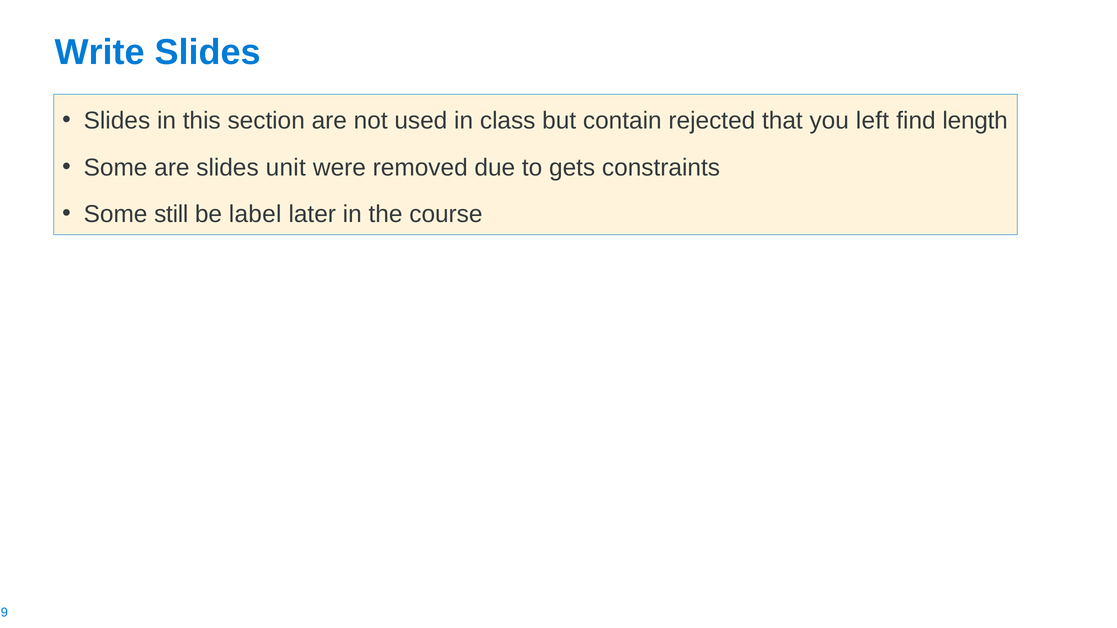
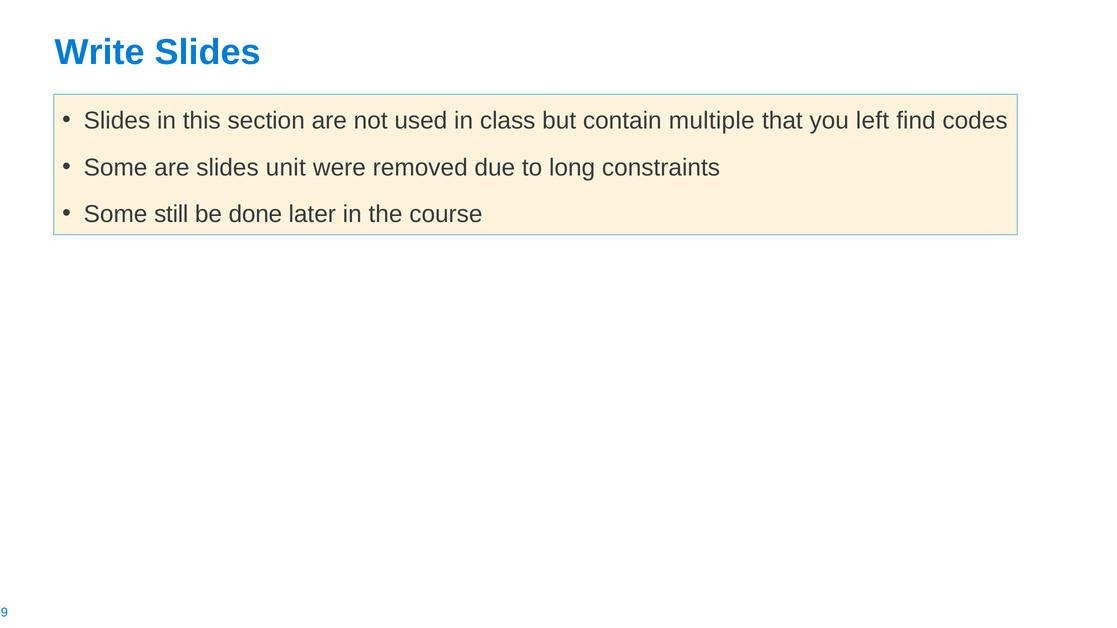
rejected: rejected -> multiple
length: length -> codes
gets: gets -> long
label: label -> done
